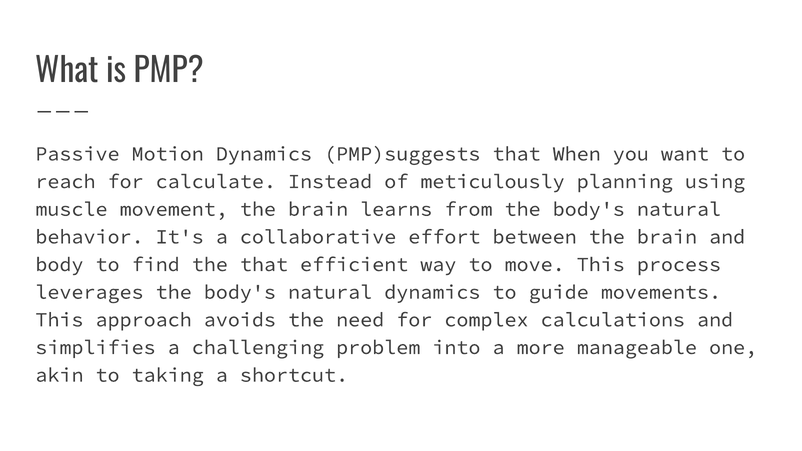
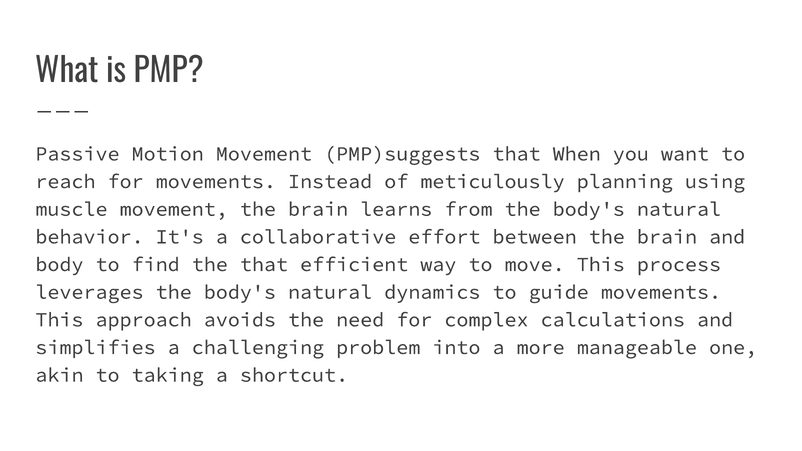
Motion Dynamics: Dynamics -> Movement
for calculate: calculate -> movements
